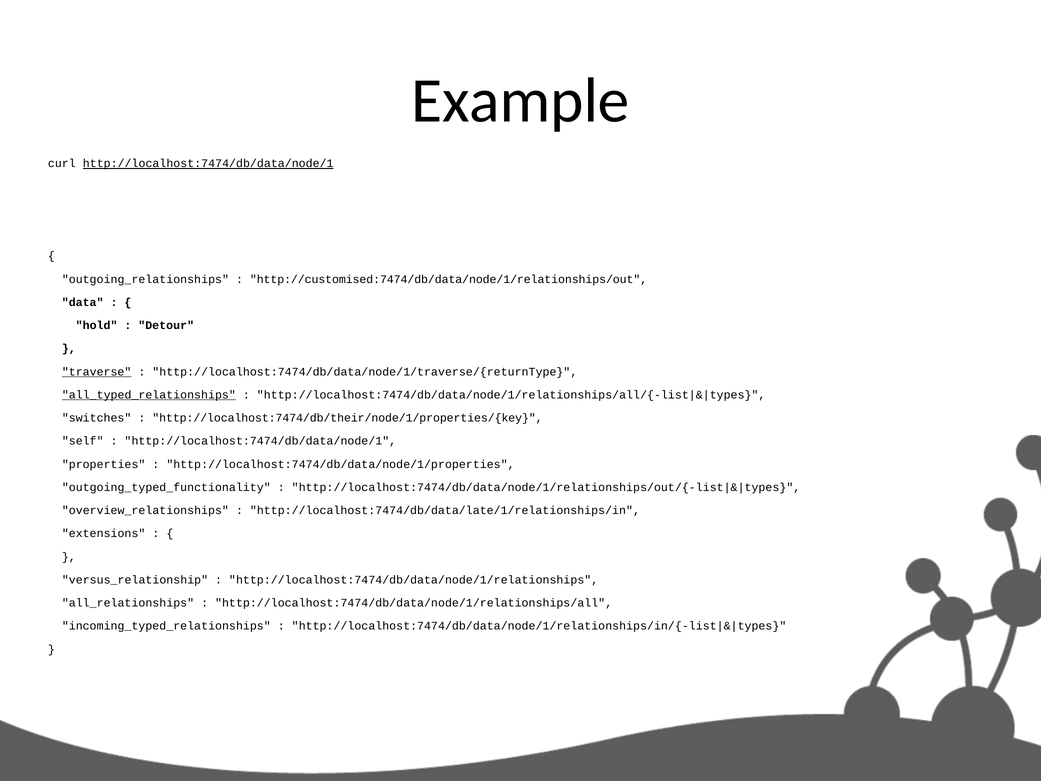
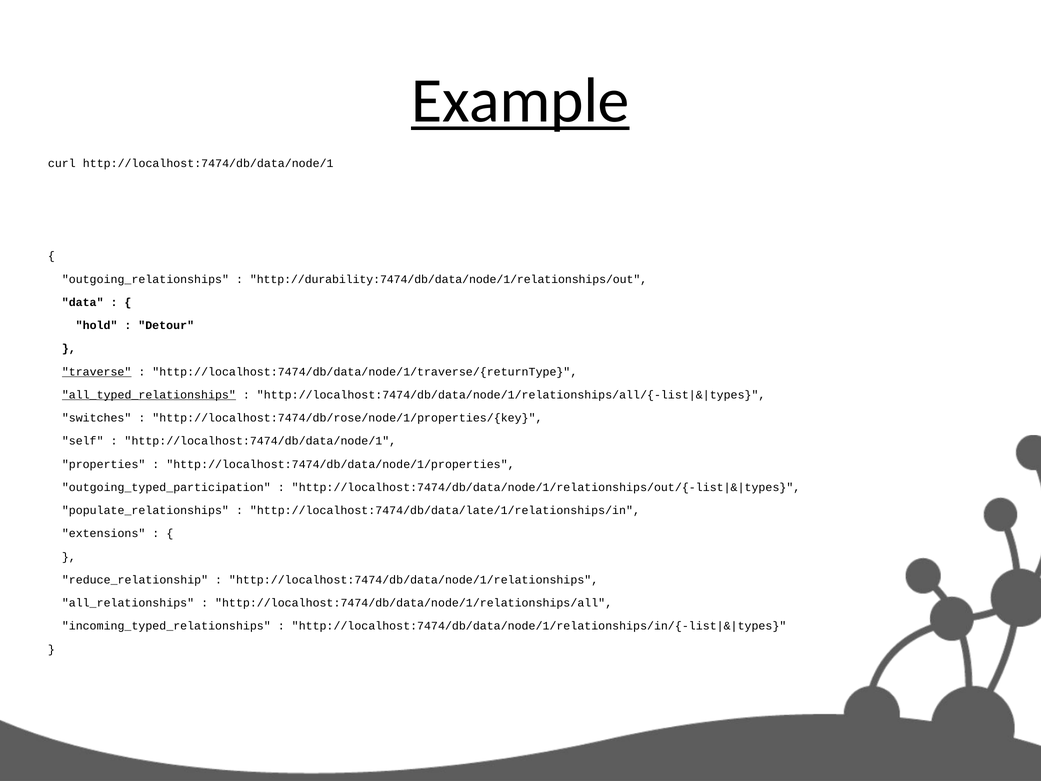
Example underline: none -> present
http://localhost:7474/db/data/node/1 at (208, 164) underline: present -> none
http://customised:7474/db/data/node/1/relationships/out: http://customised:7474/db/data/node/1/relationships/out -> http://durability:7474/db/data/node/1/relationships/out
http://localhost:7474/db/their/node/1/properties/{key: http://localhost:7474/db/their/node/1/properties/{key -> http://localhost:7474/db/rose/node/1/properties/{key
outgoing_typed_functionality: outgoing_typed_functionality -> outgoing_typed_participation
overview_relationships: overview_relationships -> populate_relationships
versus_relationship: versus_relationship -> reduce_relationship
